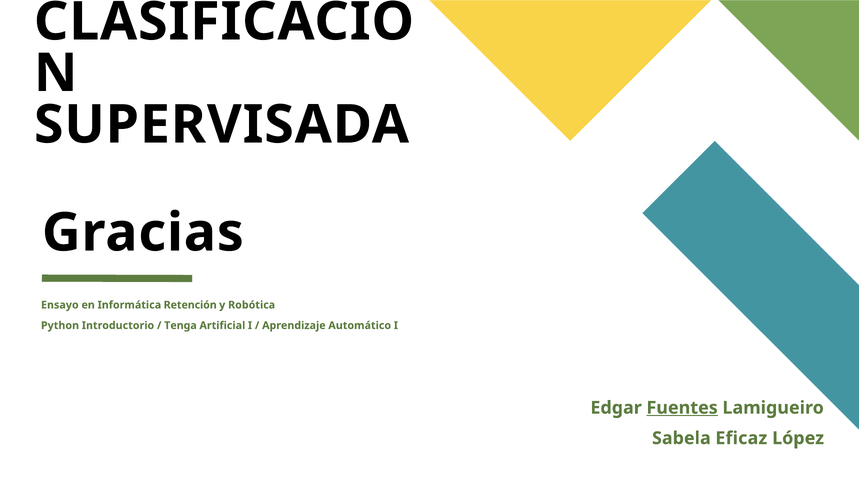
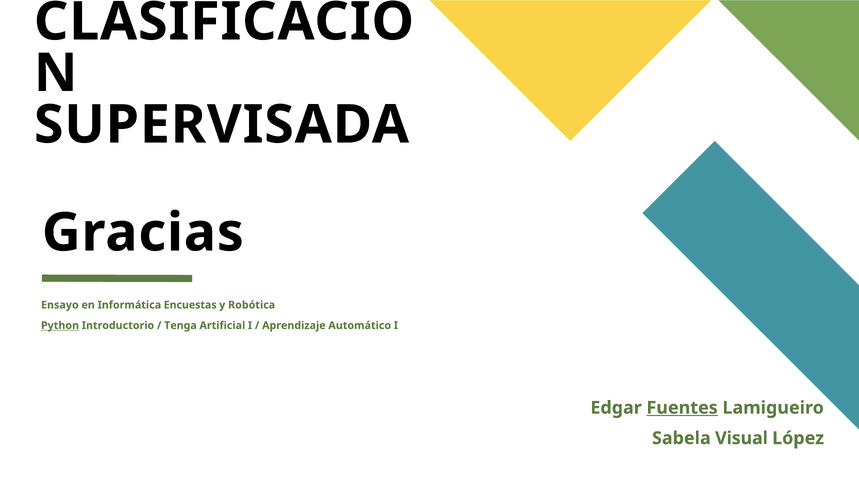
Retención: Retención -> Encuestas
Python underline: none -> present
Eficaz: Eficaz -> Visual
